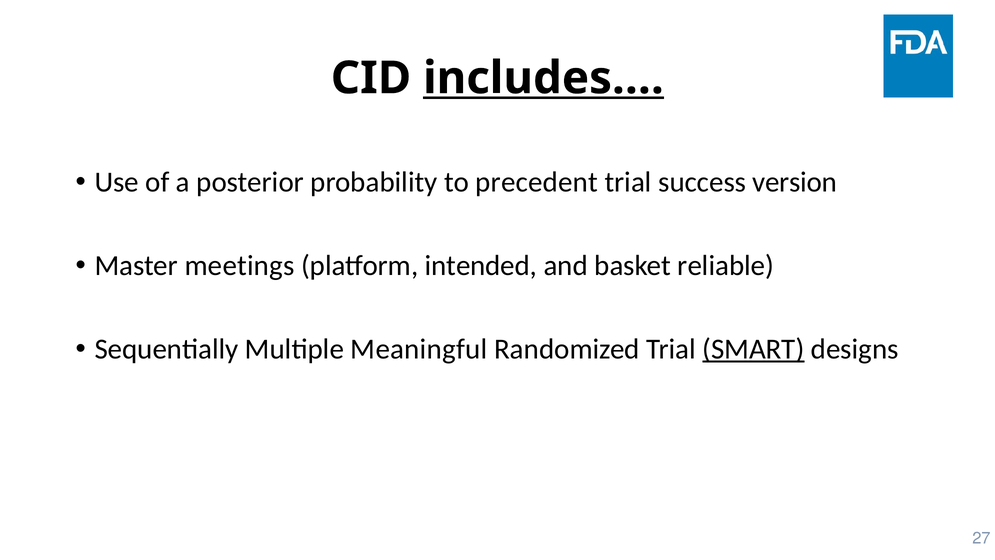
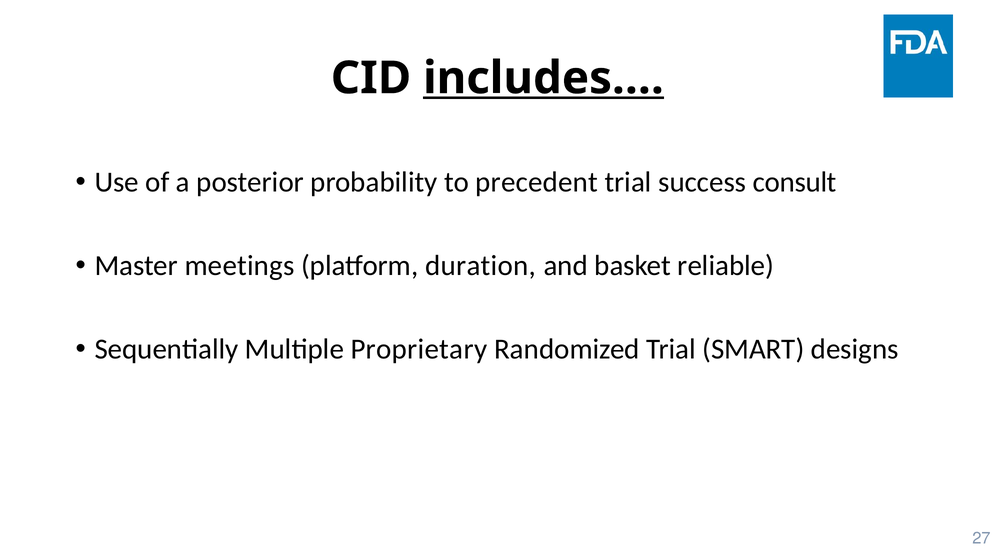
version: version -> consult
intended: intended -> duration
Meaningful: Meaningful -> Proprietary
SMART underline: present -> none
